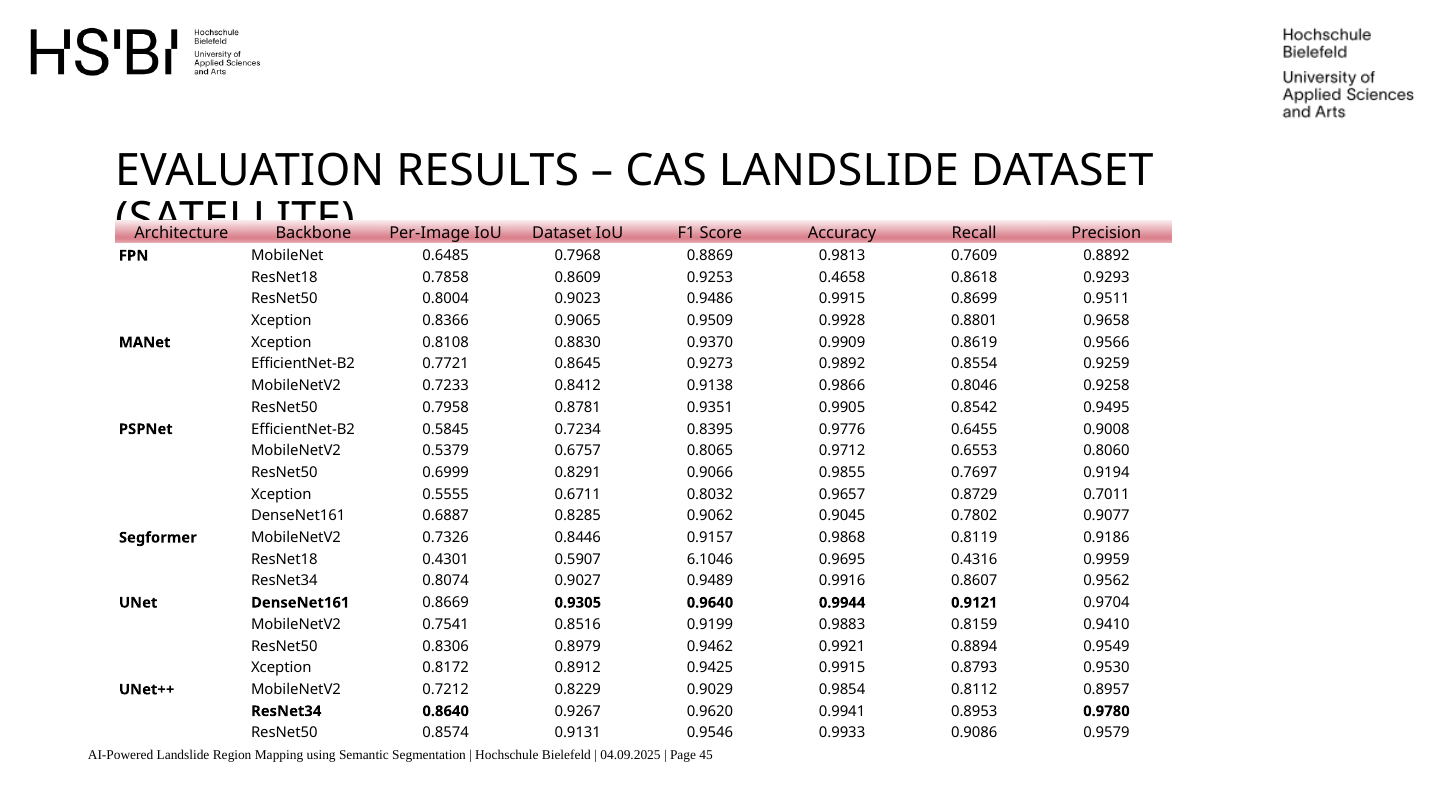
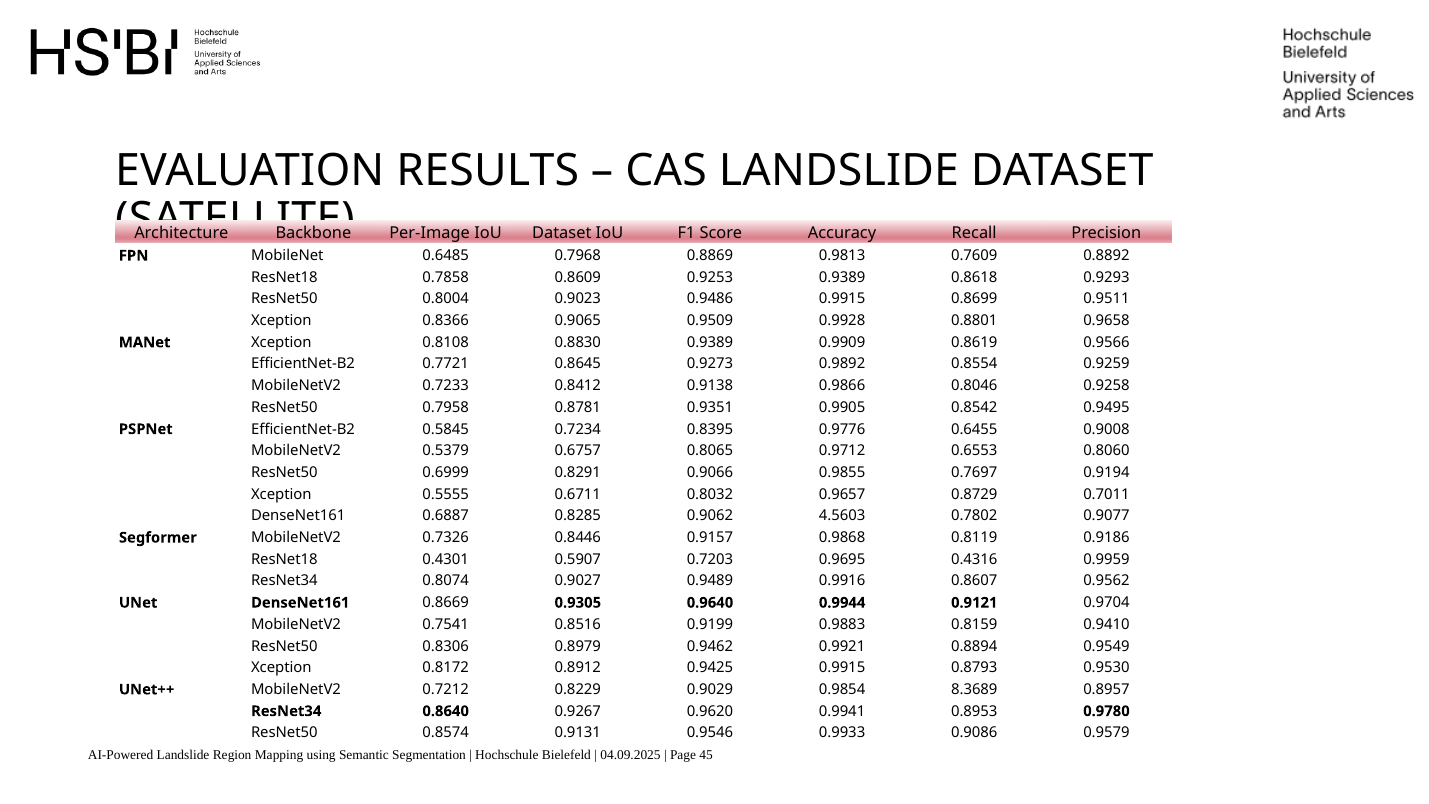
0.9253 0.4658: 0.4658 -> 0.9389
0.8830 0.9370: 0.9370 -> 0.9389
0.9045: 0.9045 -> 4.5603
6.1046: 6.1046 -> 0.7203
0.8112: 0.8112 -> 8.3689
